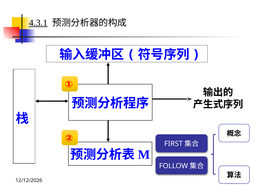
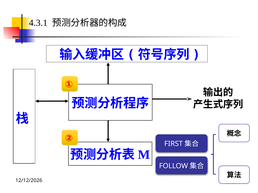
4.3.1 underline: present -> none
